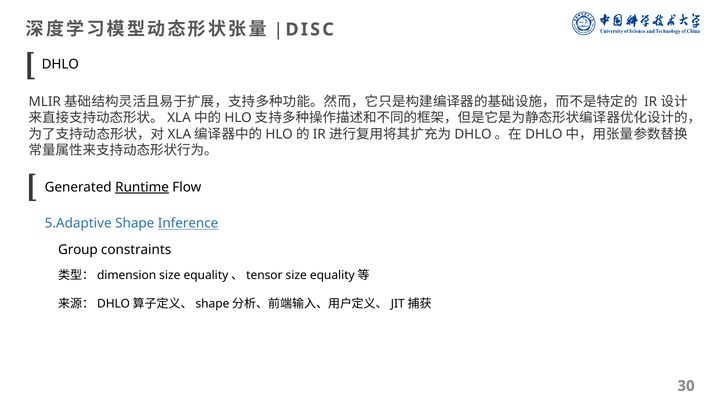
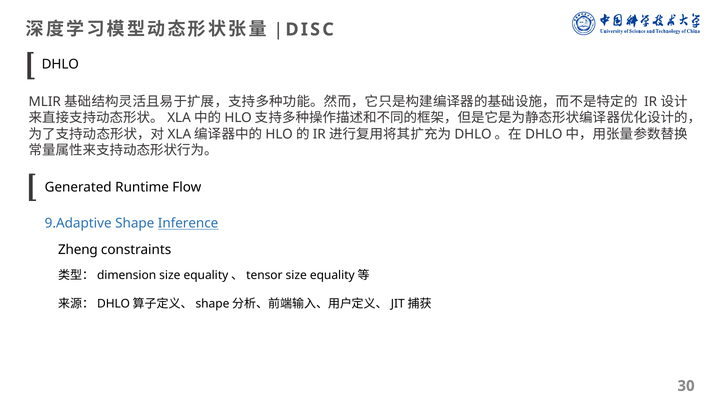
Runtime underline: present -> none
5.Adaptive: 5.Adaptive -> 9.Adaptive
Group: Group -> Zheng
